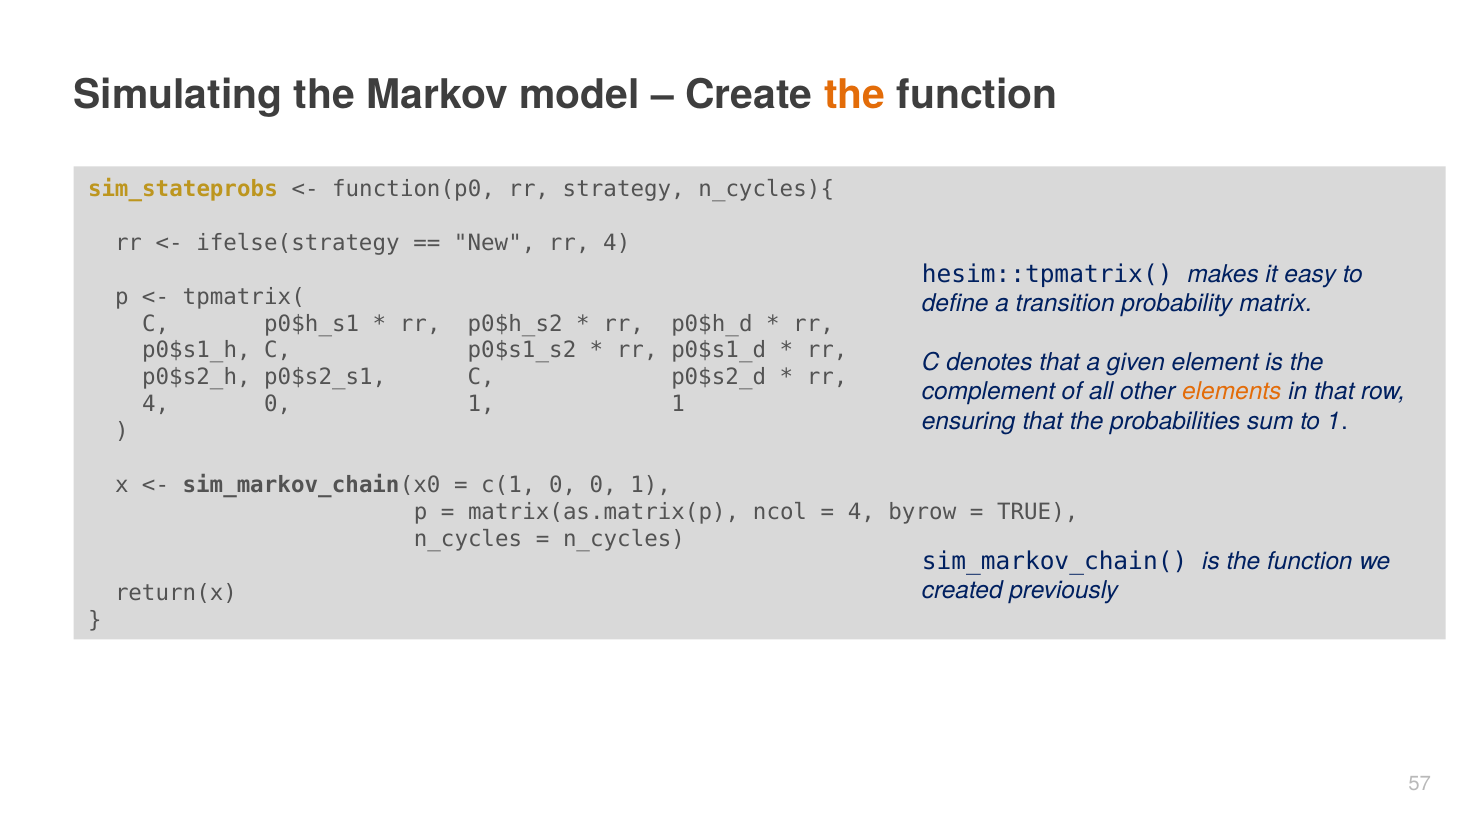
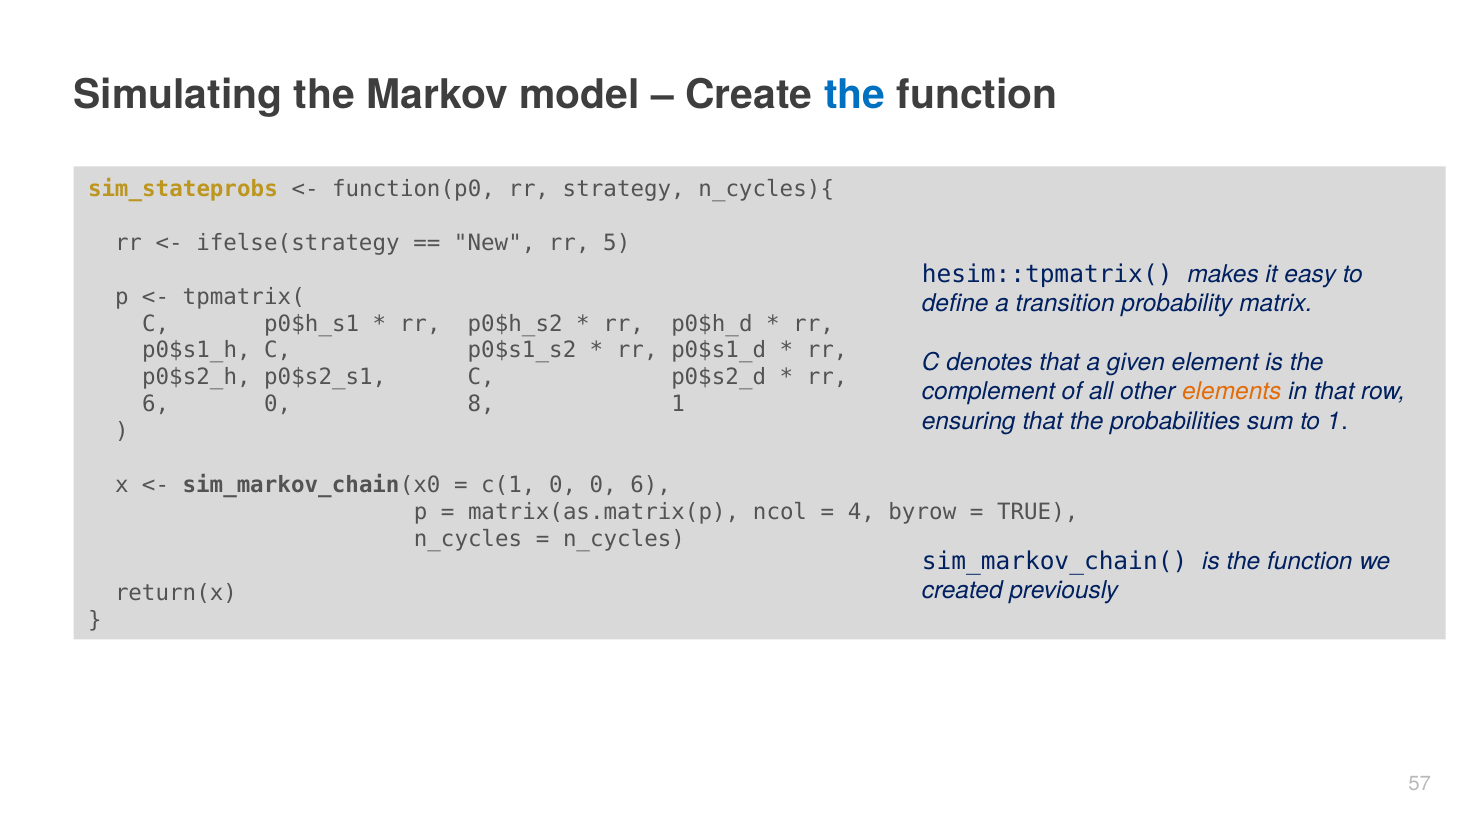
the at (855, 95) colour: orange -> blue
New rr 4: 4 -> 5
4 at (156, 405): 4 -> 6
1 at (481, 405): 1 -> 8
0 0 1: 1 -> 6
